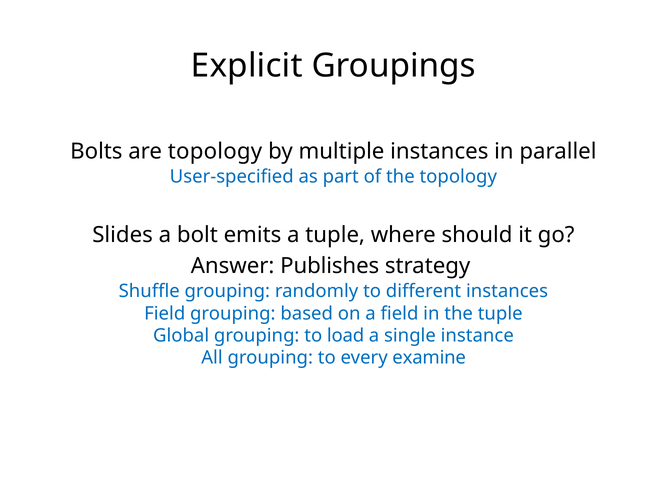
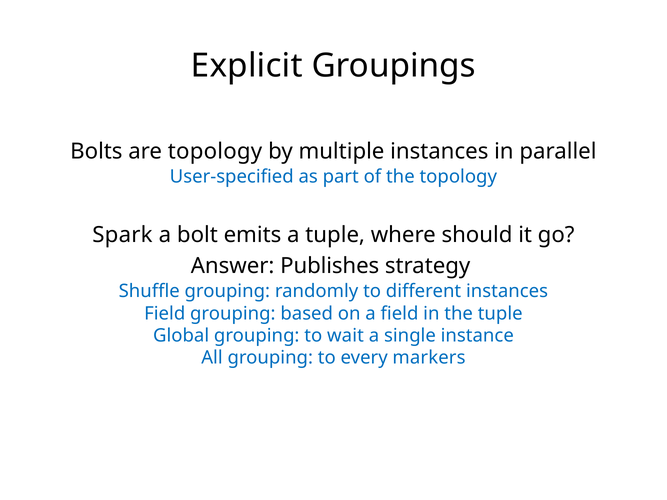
Slides: Slides -> Spark
load: load -> wait
examine: examine -> markers
